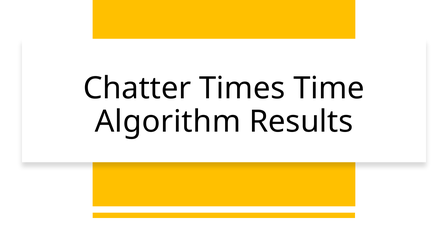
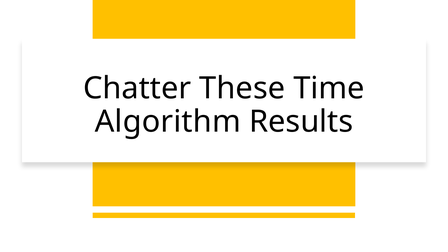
Times: Times -> These
